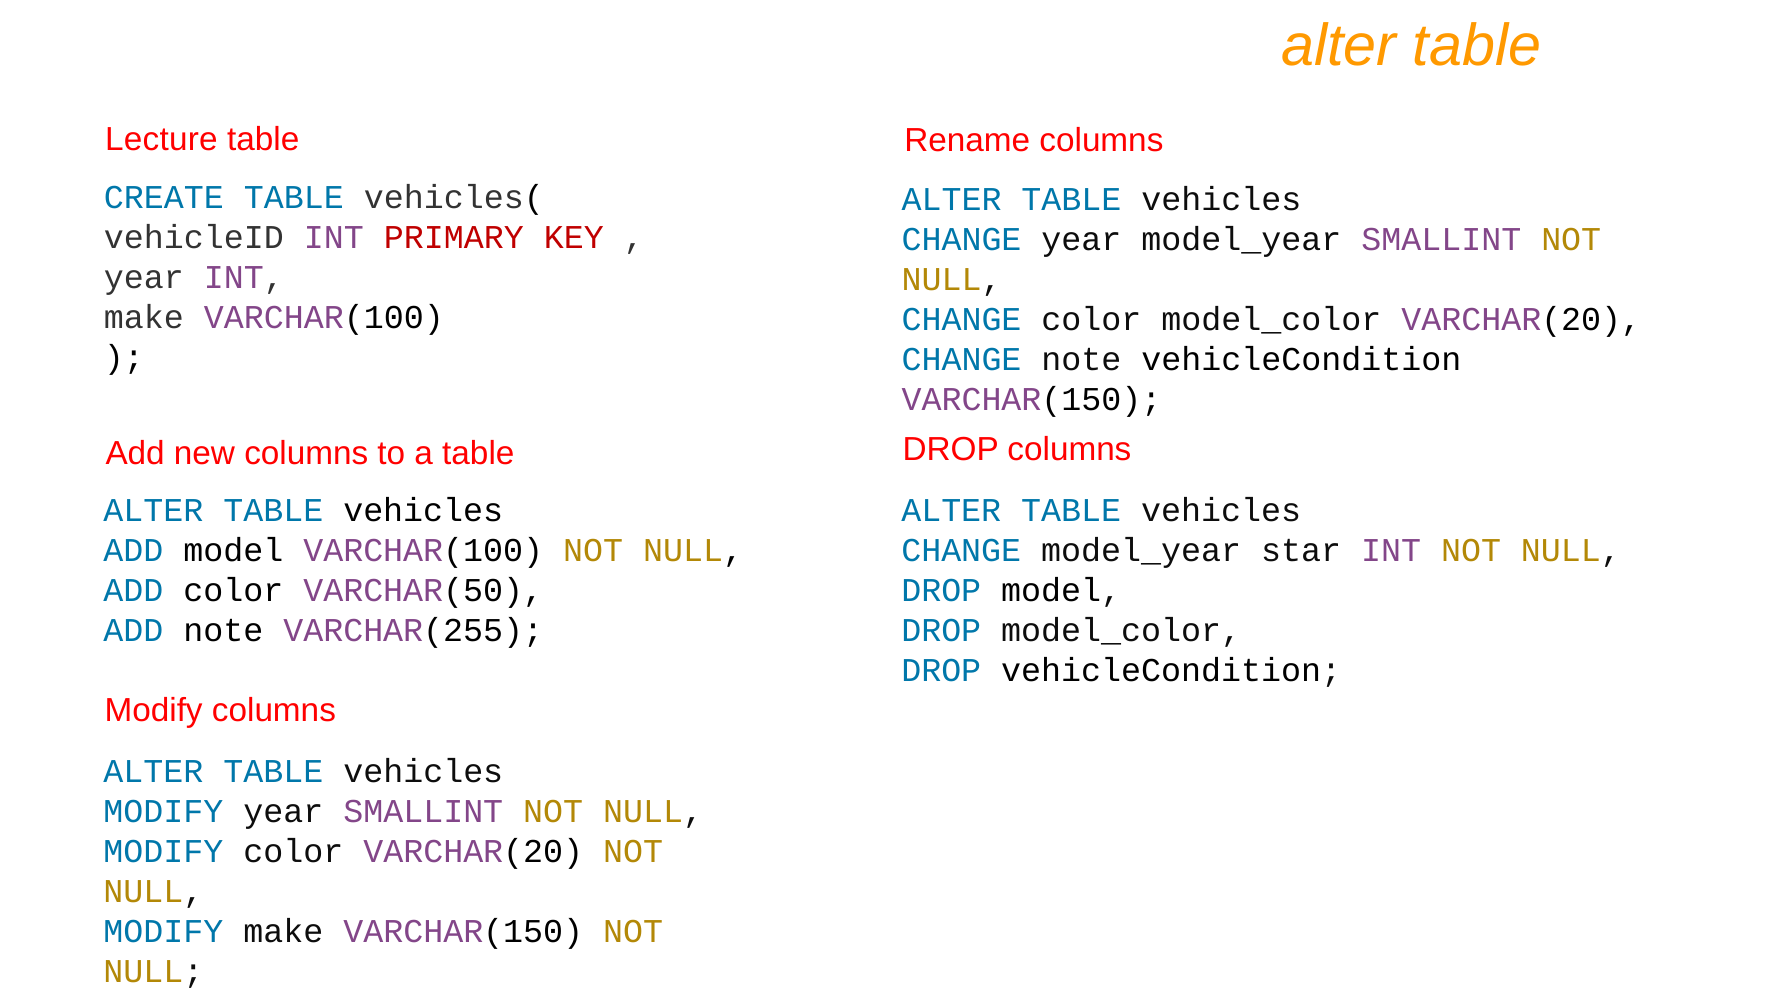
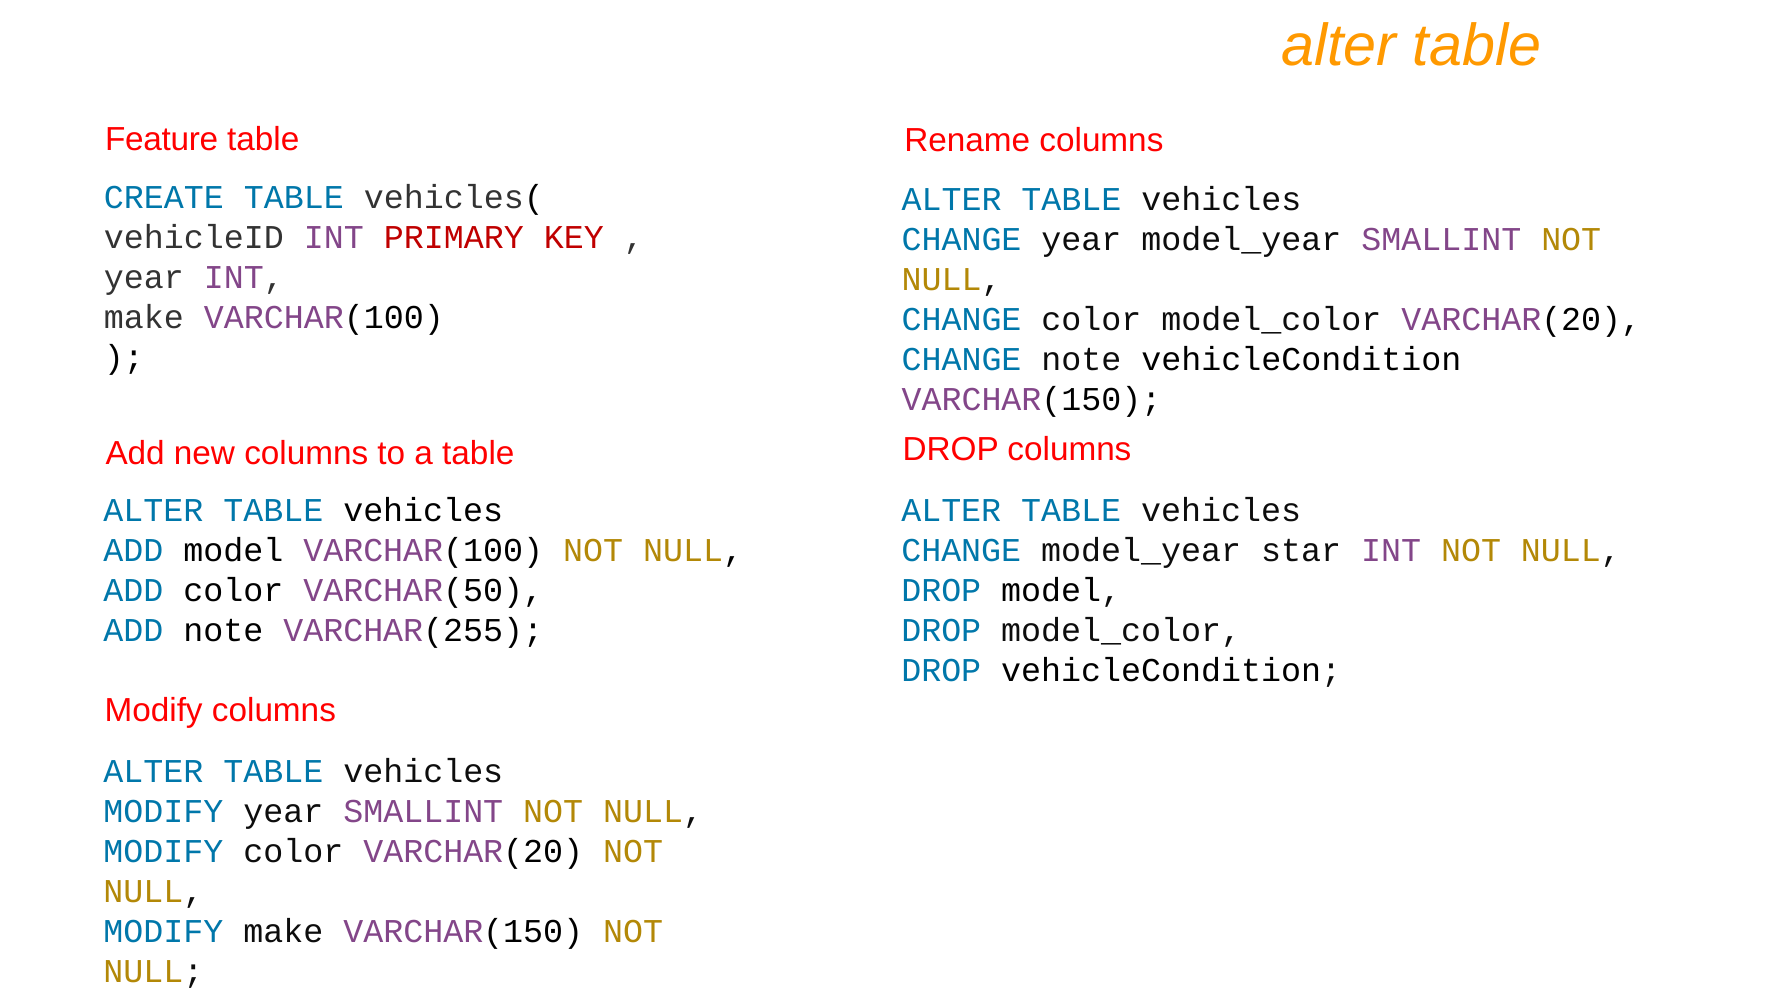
Lecture: Lecture -> Feature
